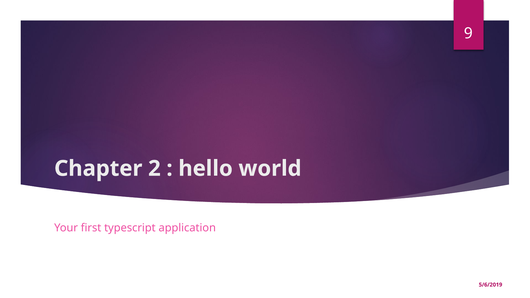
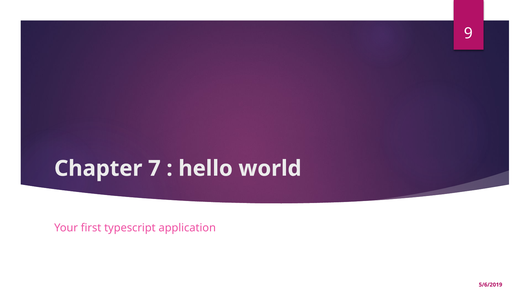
2: 2 -> 7
